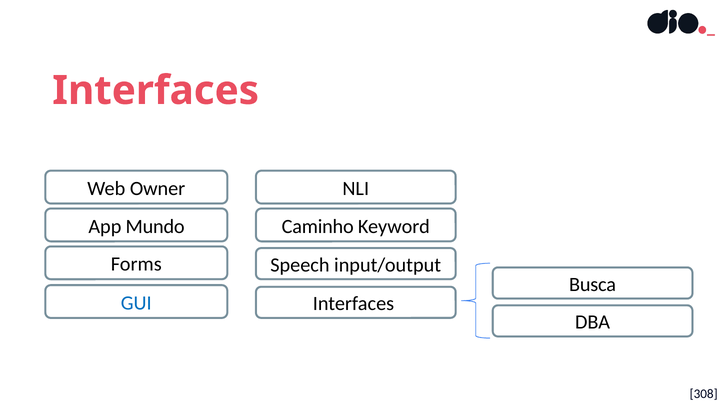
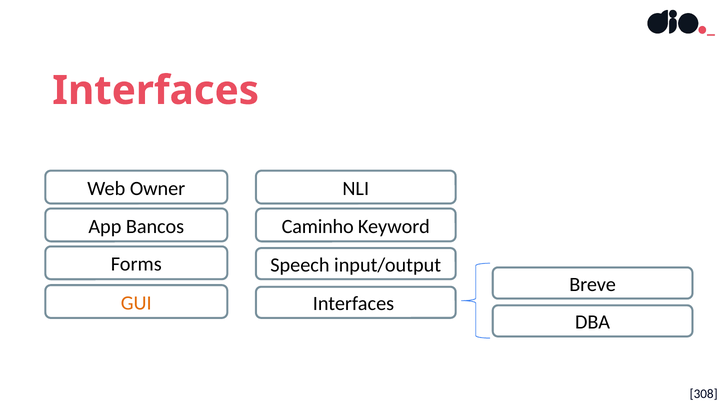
Mundo: Mundo -> Bancos
Busca: Busca -> Breve
GUI colour: blue -> orange
